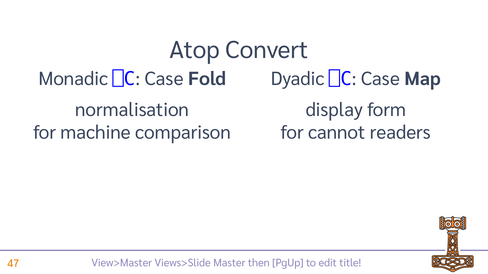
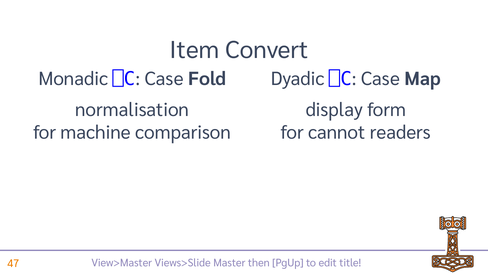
Atop: Atop -> Item
